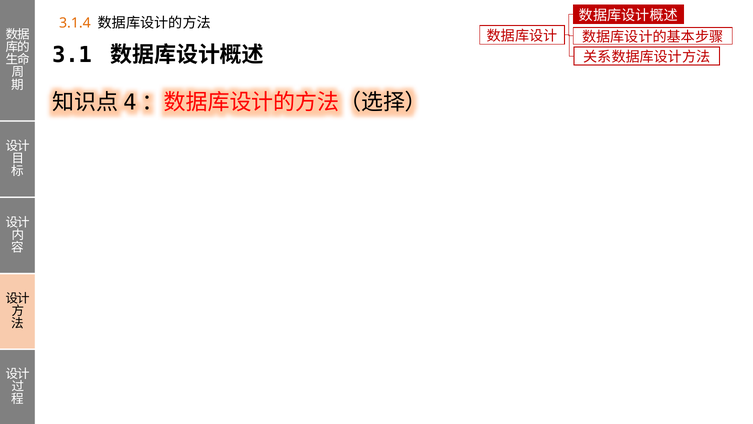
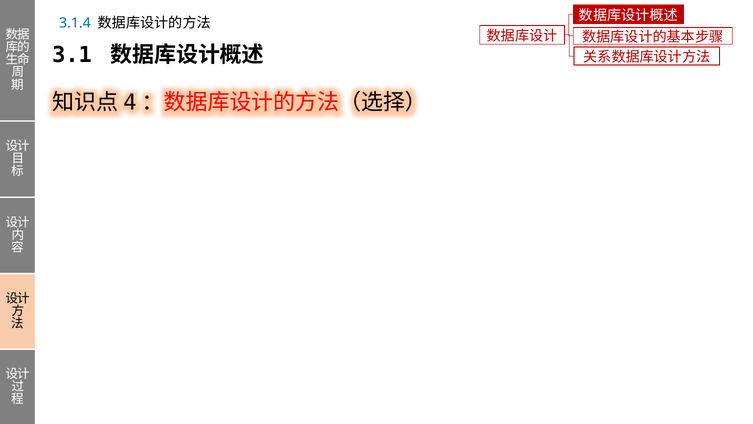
3.1.4 colour: orange -> blue
